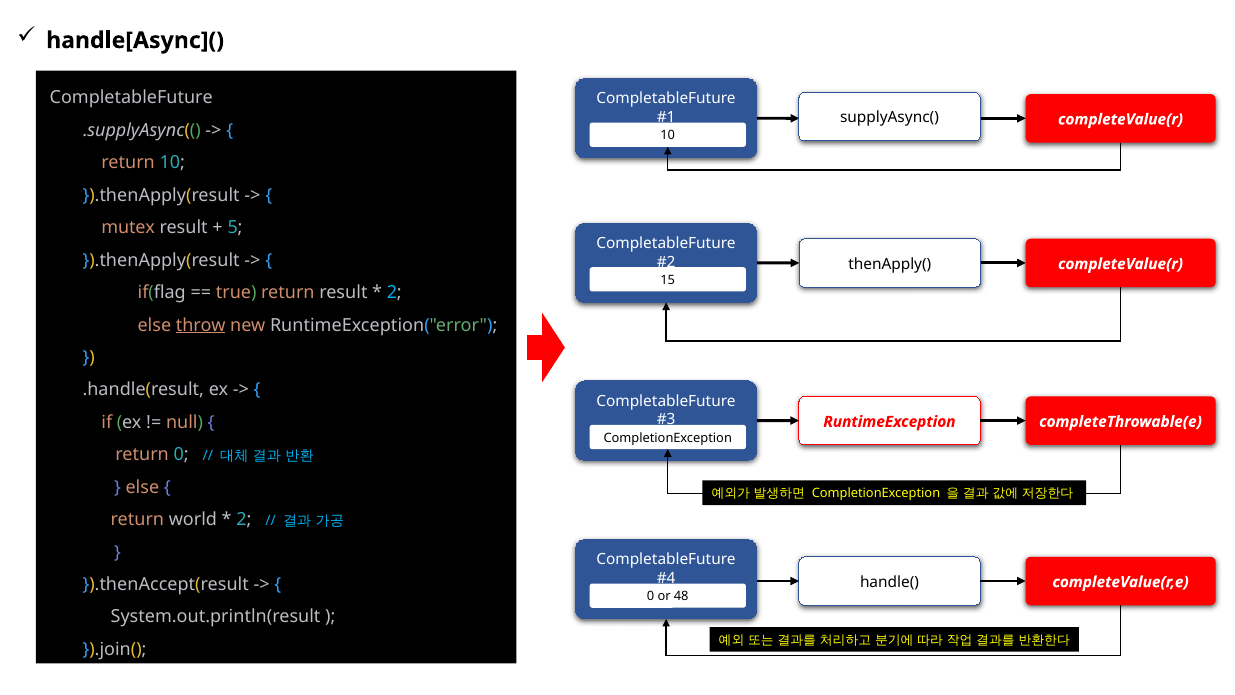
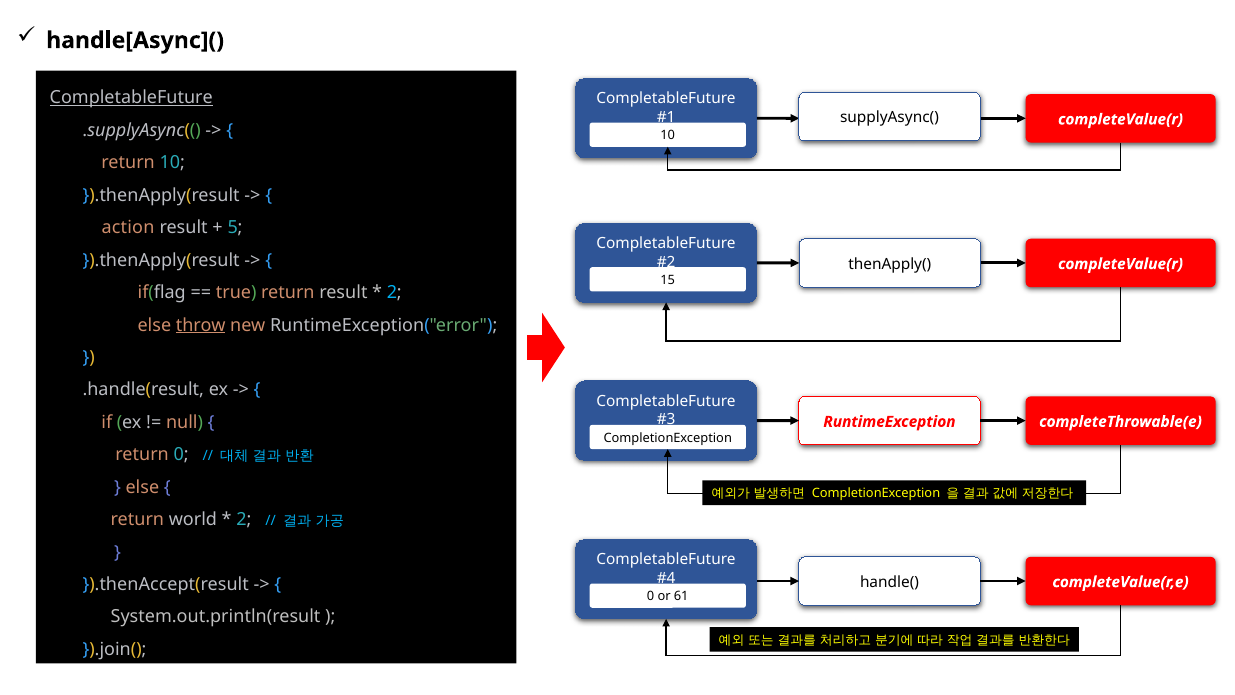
CompletableFuture at (131, 98) underline: none -> present
mutex: mutex -> action
48: 48 -> 61
